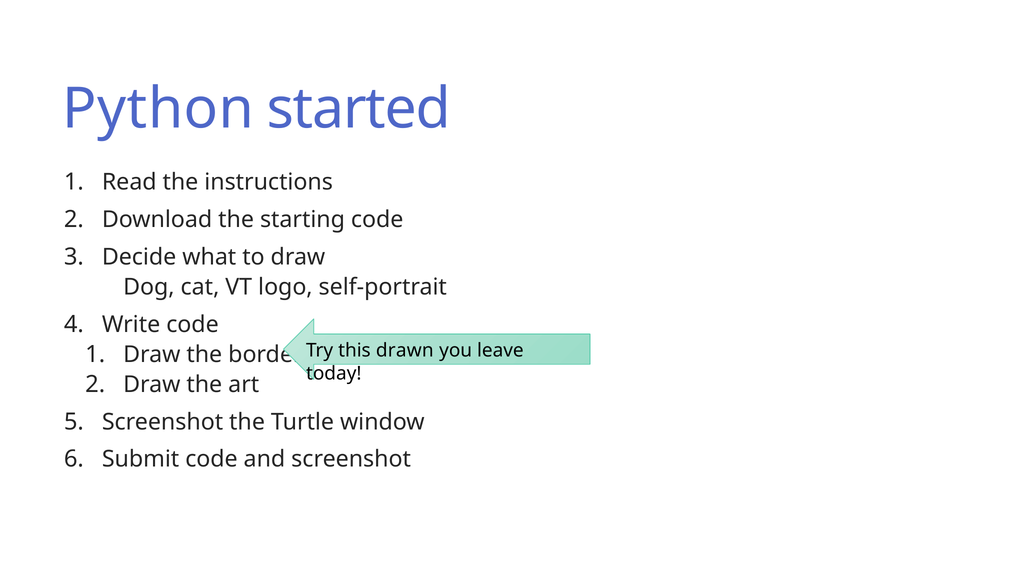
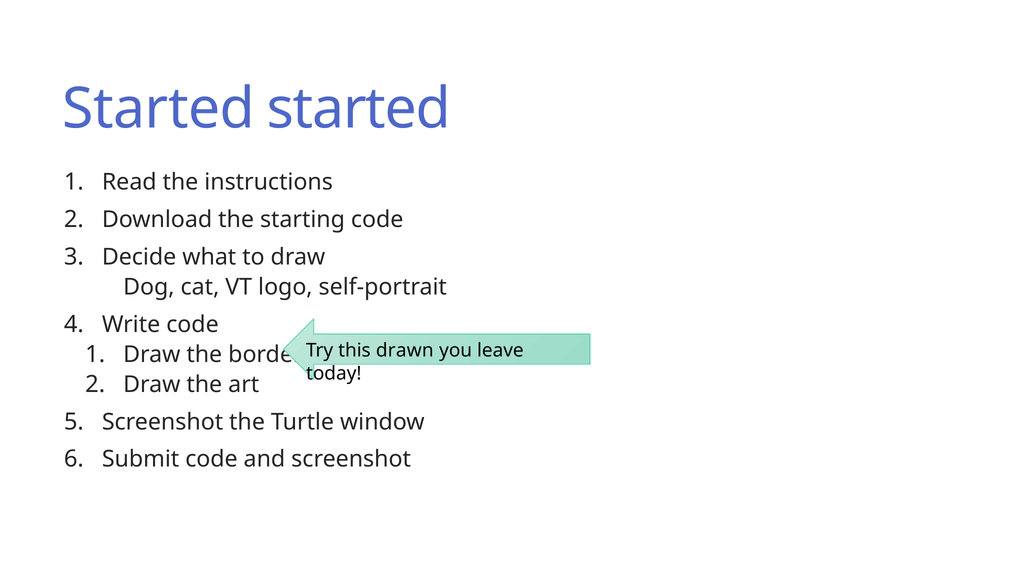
Python at (158, 109): Python -> Started
